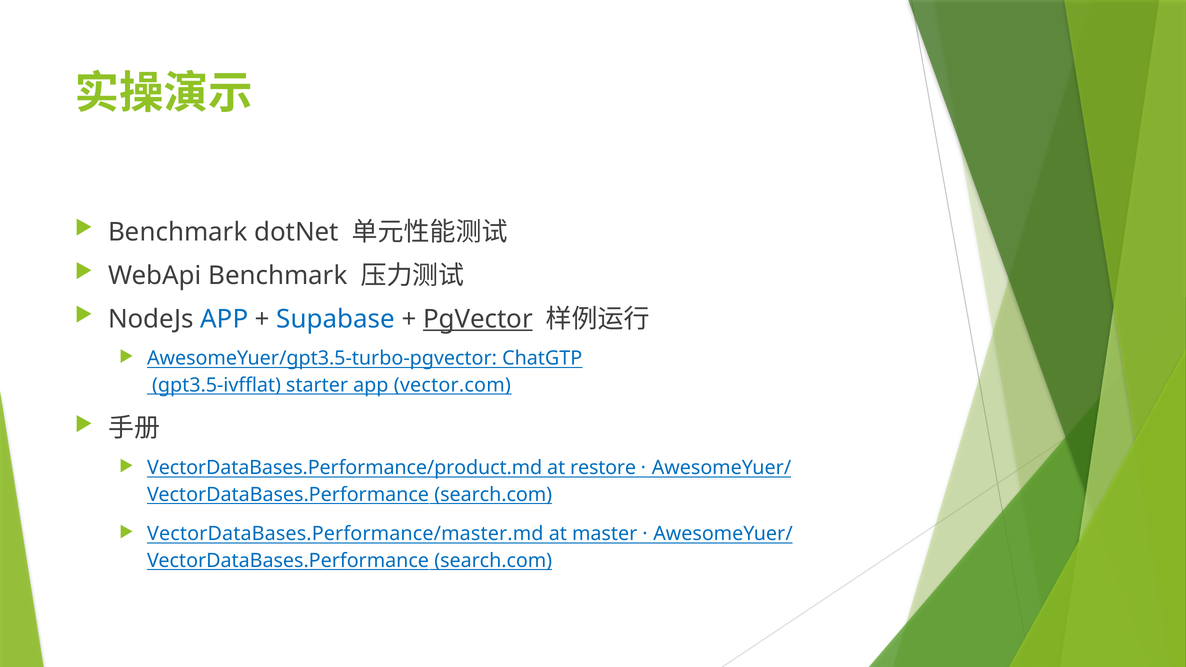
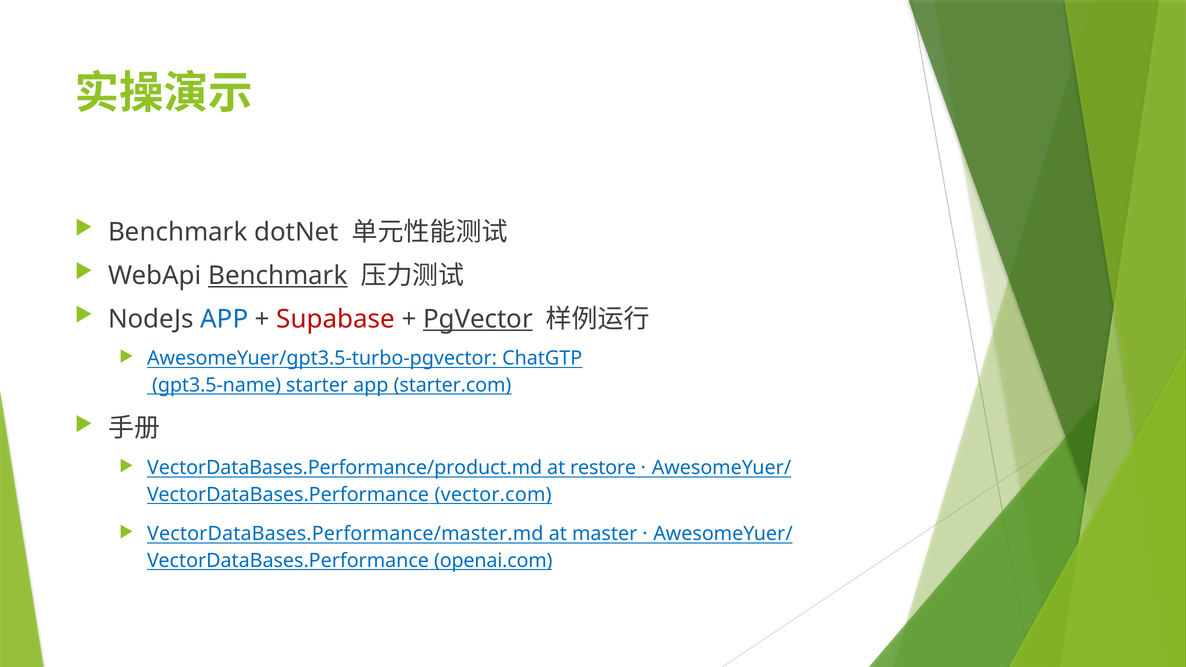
Benchmark at (278, 276) underline: none -> present
Supabase colour: blue -> red
gpt3.5-ivfflat: gpt3.5-ivfflat -> gpt3.5-name
vector.com: vector.com -> starter.com
search.com at (493, 495): search.com -> vector.com
search.com at (493, 561): search.com -> openai.com
